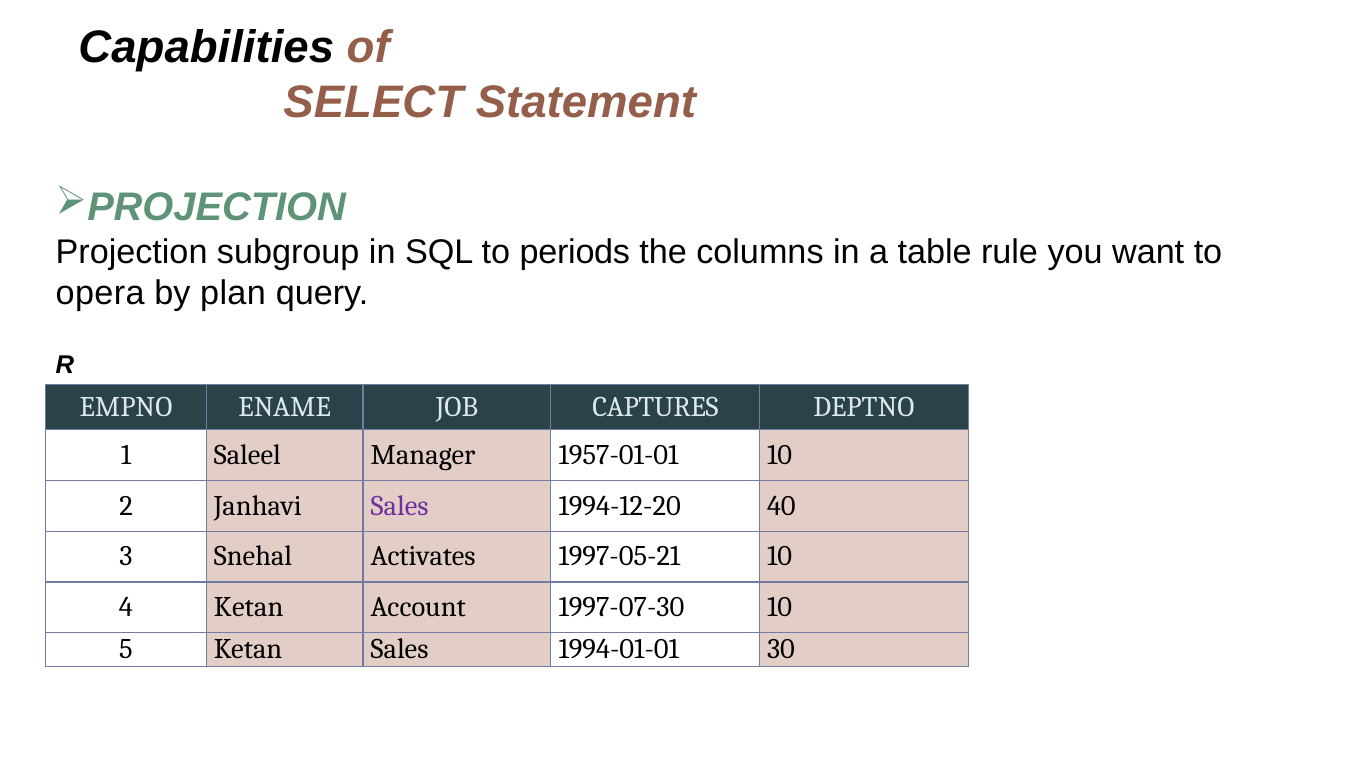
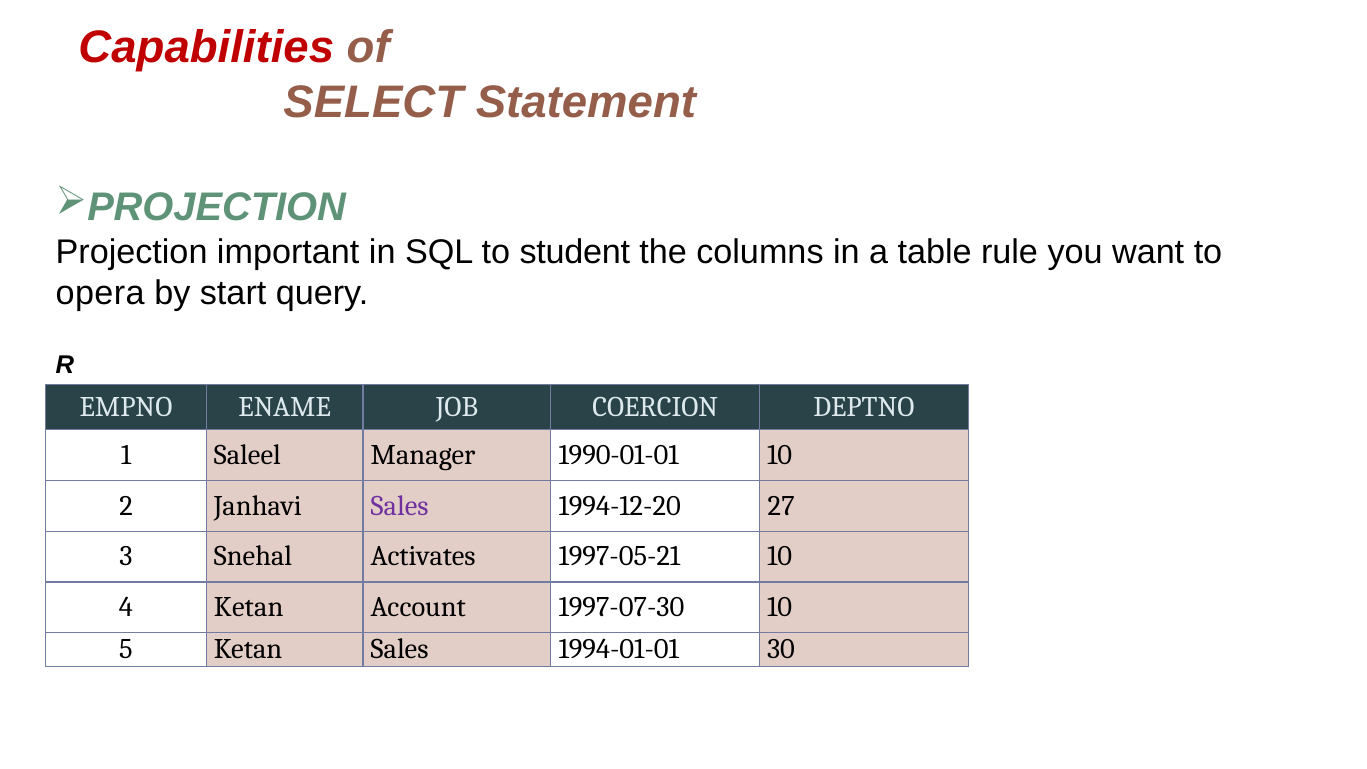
Capabilities colour: black -> red
subgroup: subgroup -> important
periods: periods -> student
plan: plan -> start
CAPTURES: CAPTURES -> COERCION
1957-01-01: 1957-01-01 -> 1990-01-01
40: 40 -> 27
